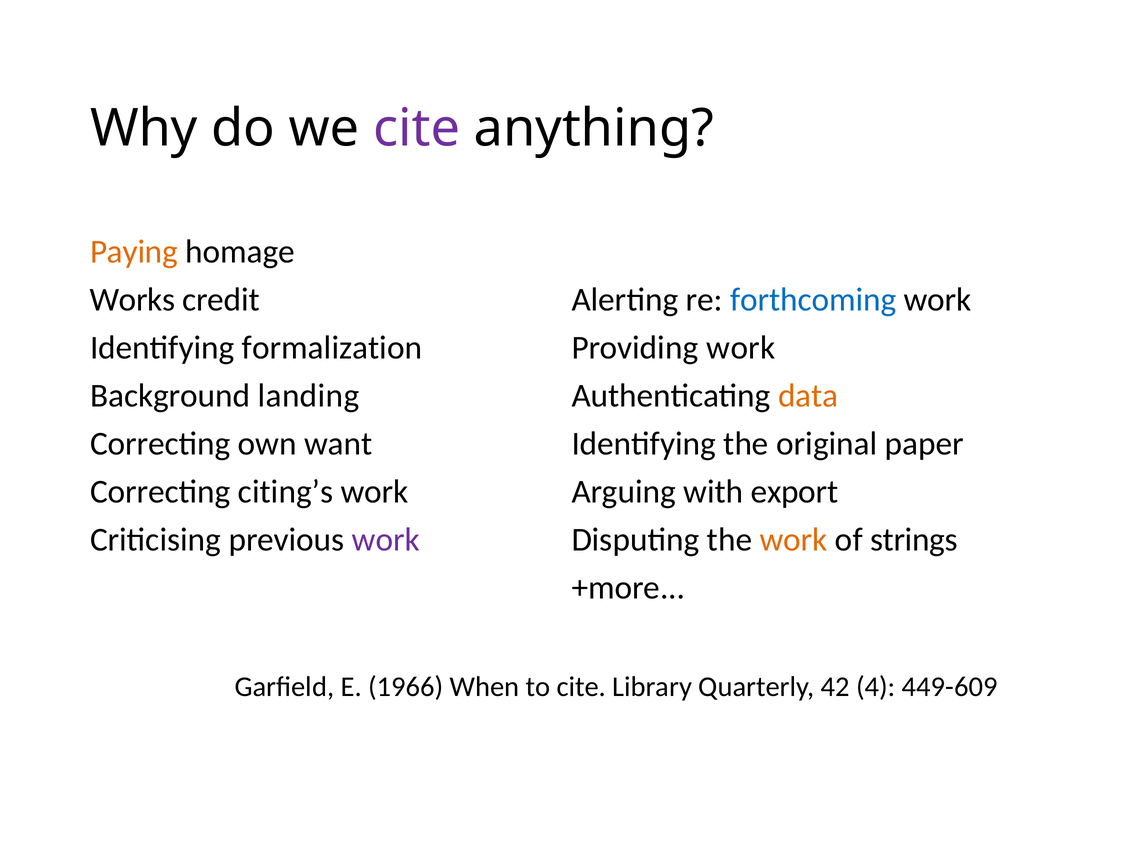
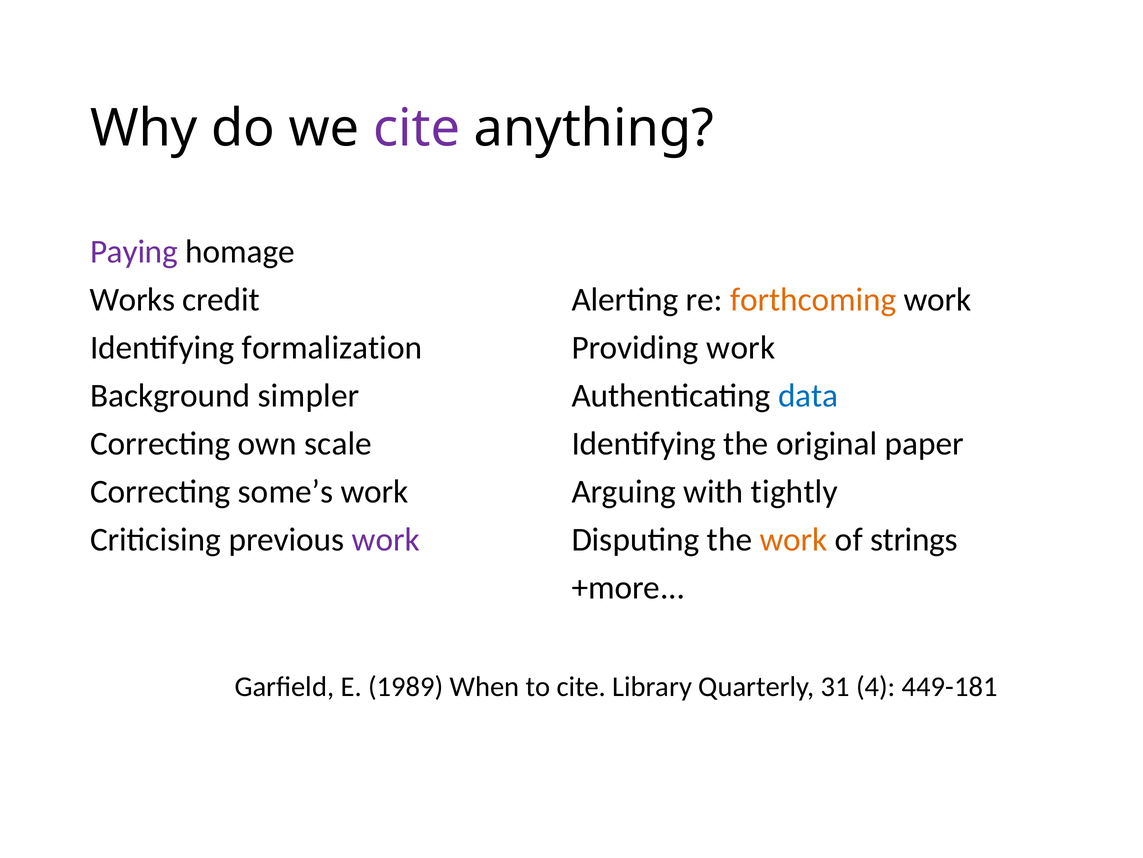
Paying colour: orange -> purple
forthcoming colour: blue -> orange
landing: landing -> simpler
data colour: orange -> blue
want: want -> scale
citing’s: citing’s -> some’s
export: export -> tightly
1966: 1966 -> 1989
42: 42 -> 31
449-609: 449-609 -> 449-181
